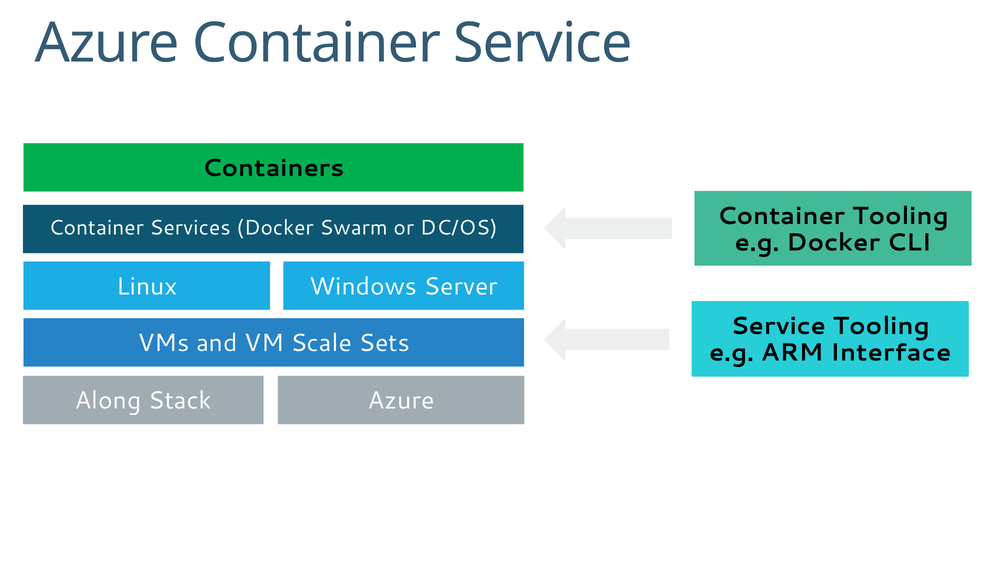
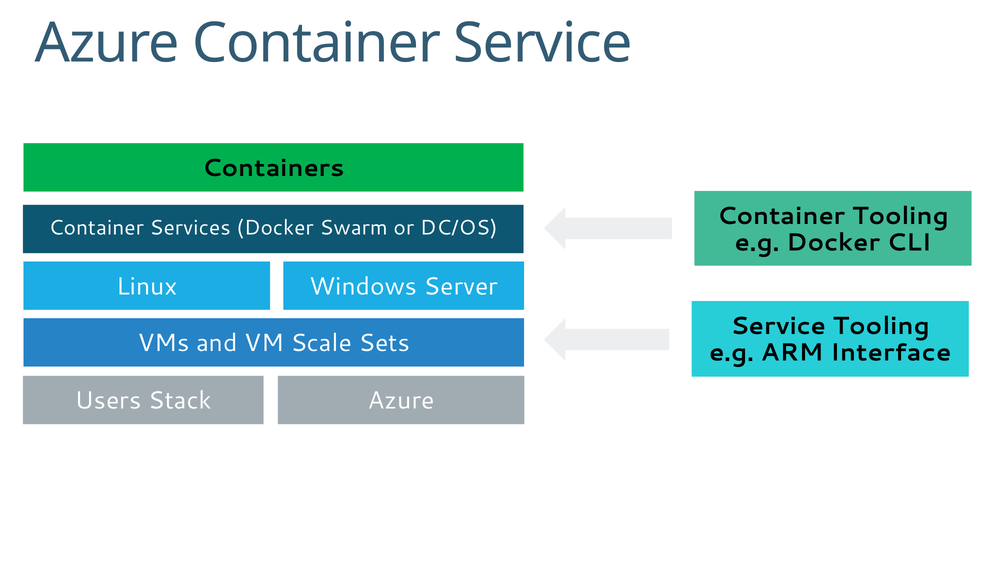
Along: Along -> Users
